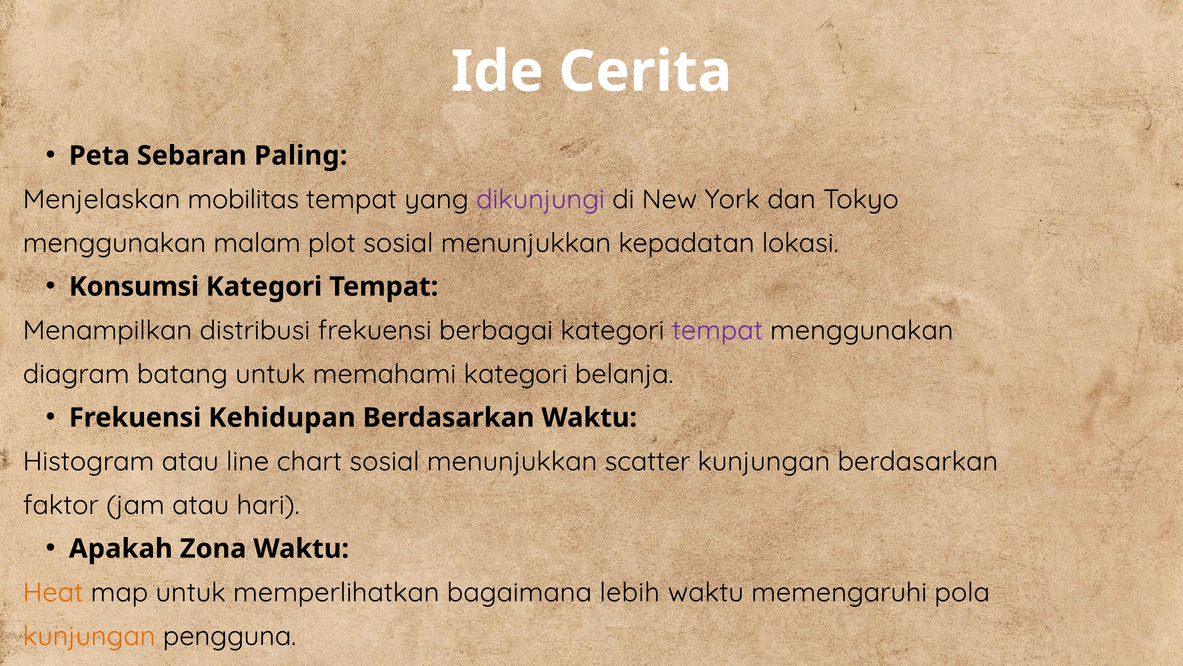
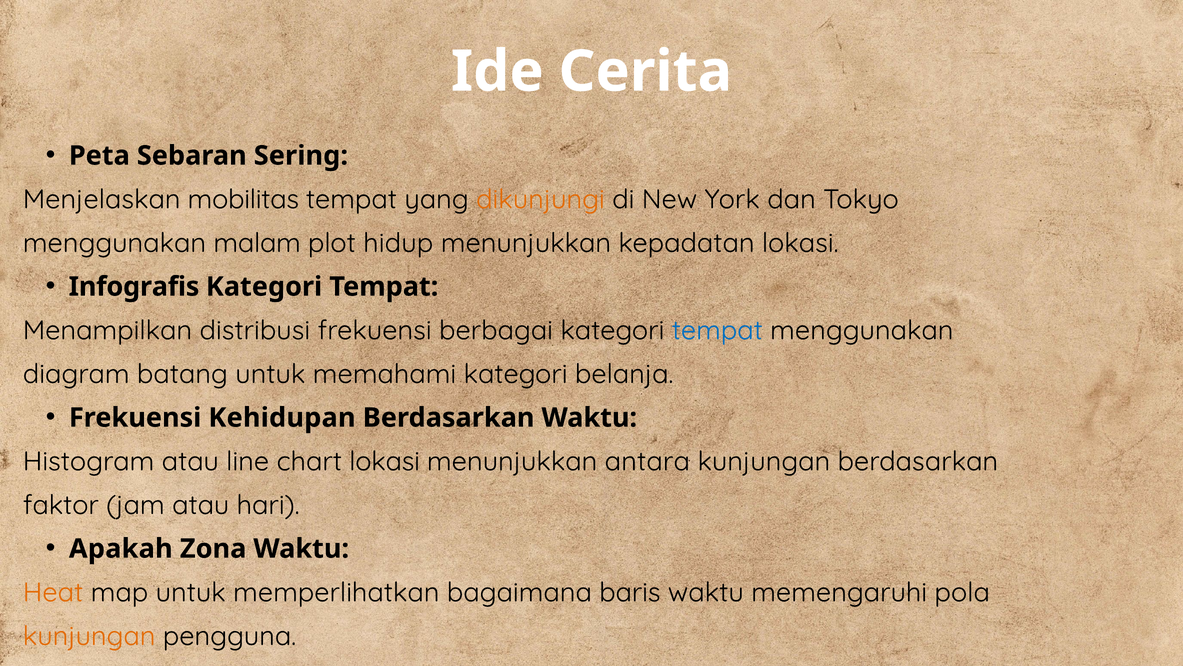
Paling: Paling -> Sering
dikunjungi colour: purple -> orange
plot sosial: sosial -> hidup
Konsumsi: Konsumsi -> Infografis
tempat at (717, 330) colour: purple -> blue
chart sosial: sosial -> lokasi
scatter: scatter -> antara
lebih: lebih -> baris
